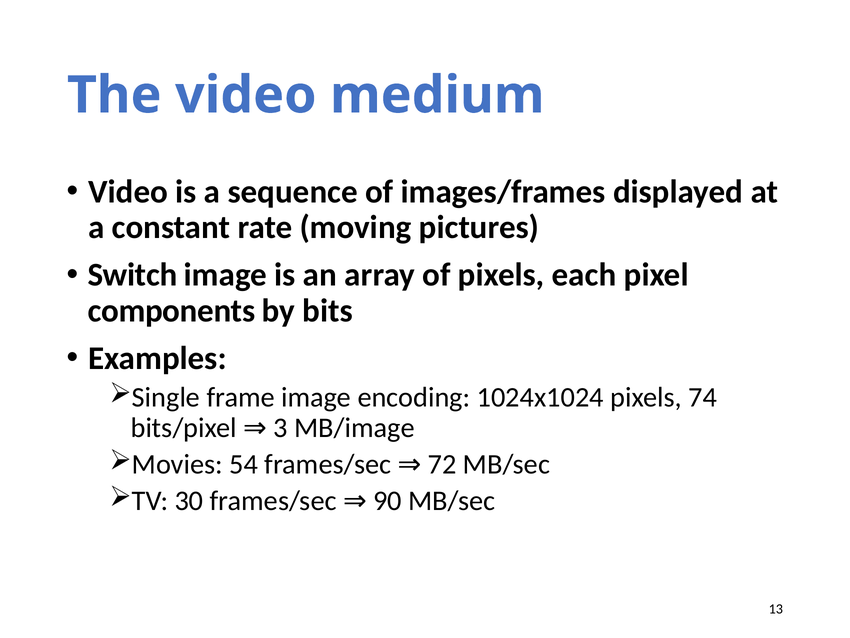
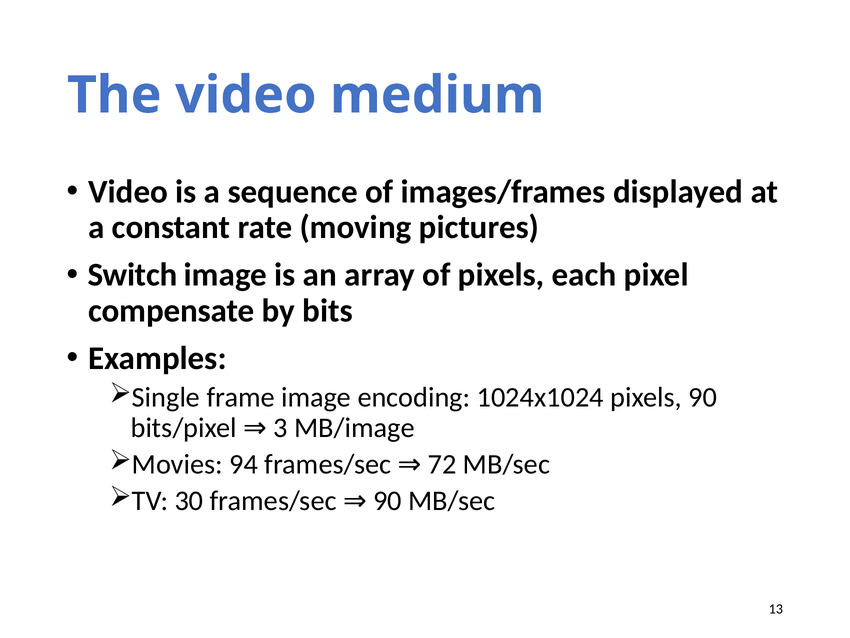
components: components -> compensate
pixels 74: 74 -> 90
54: 54 -> 94
